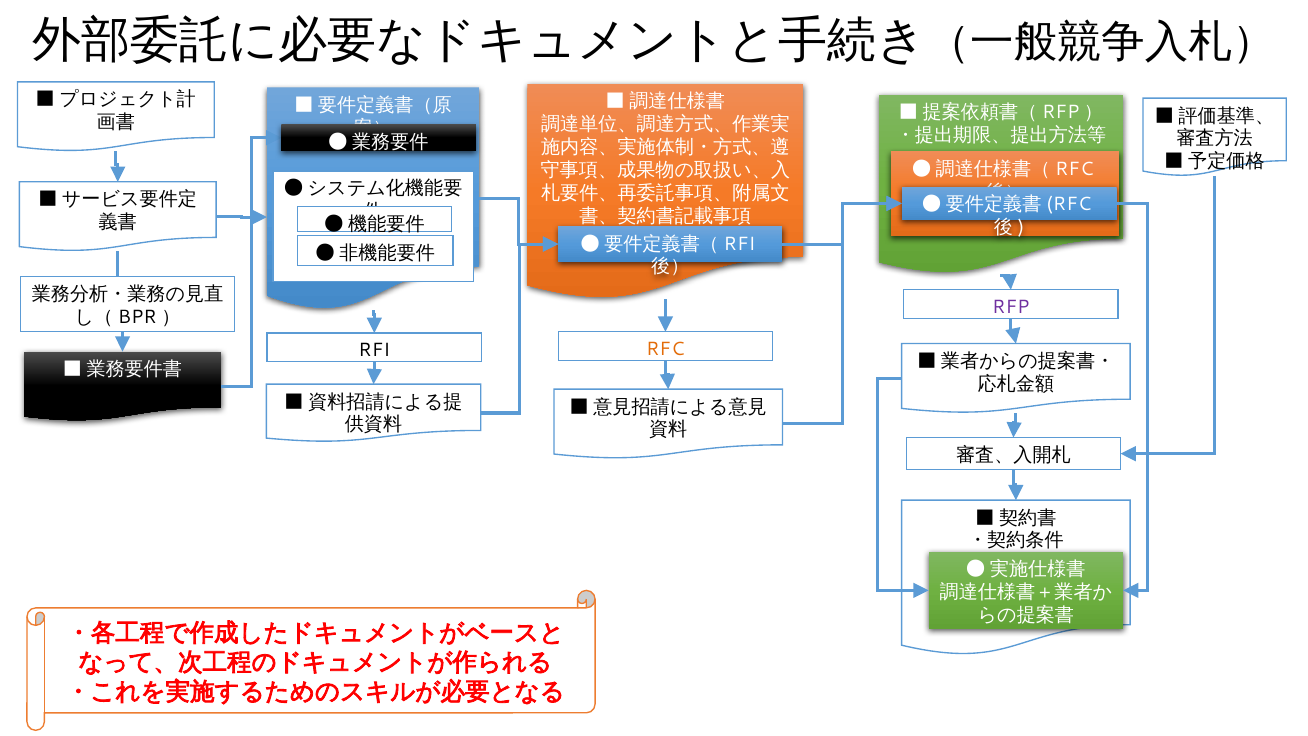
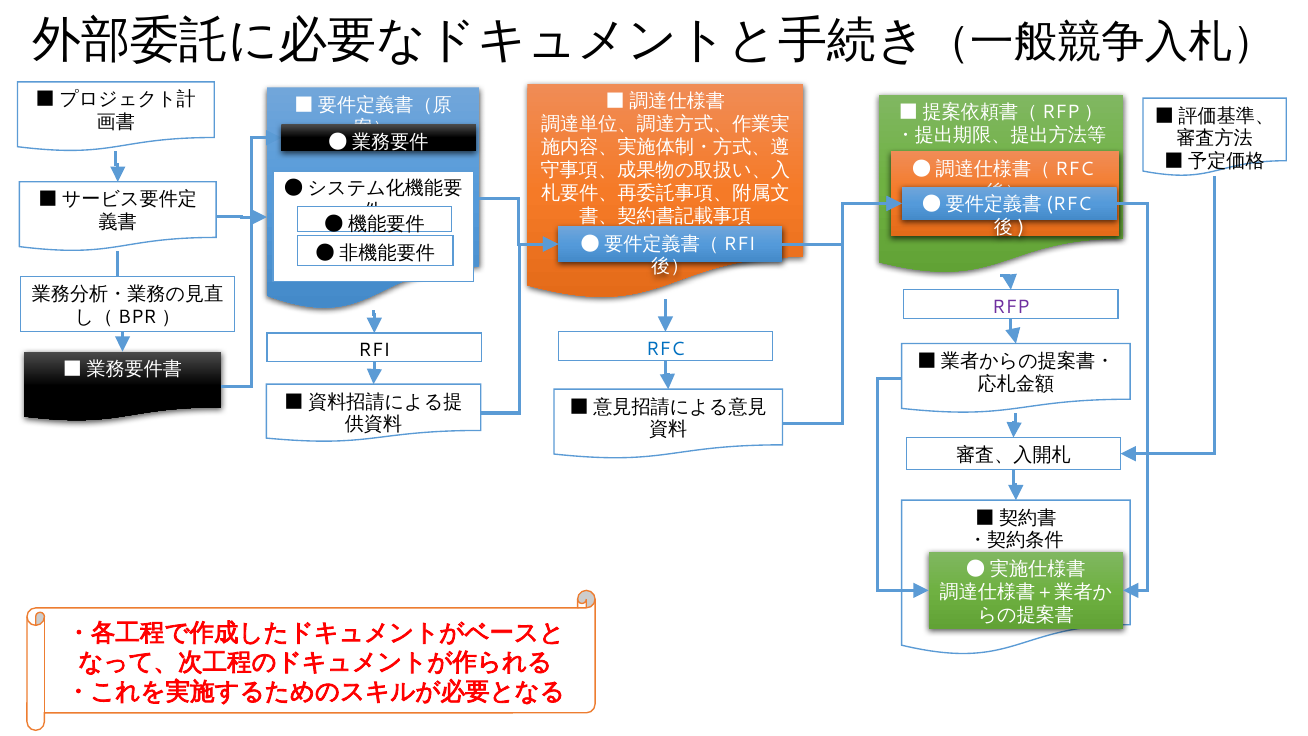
RFC colour: orange -> blue
